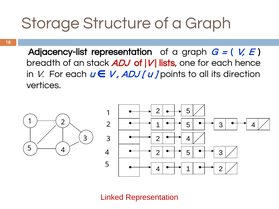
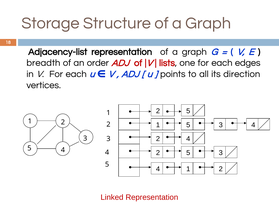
stack: stack -> order
hence: hence -> edges
